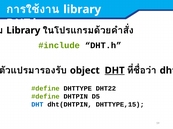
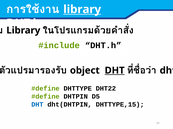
library at (82, 9) underline: none -> present
